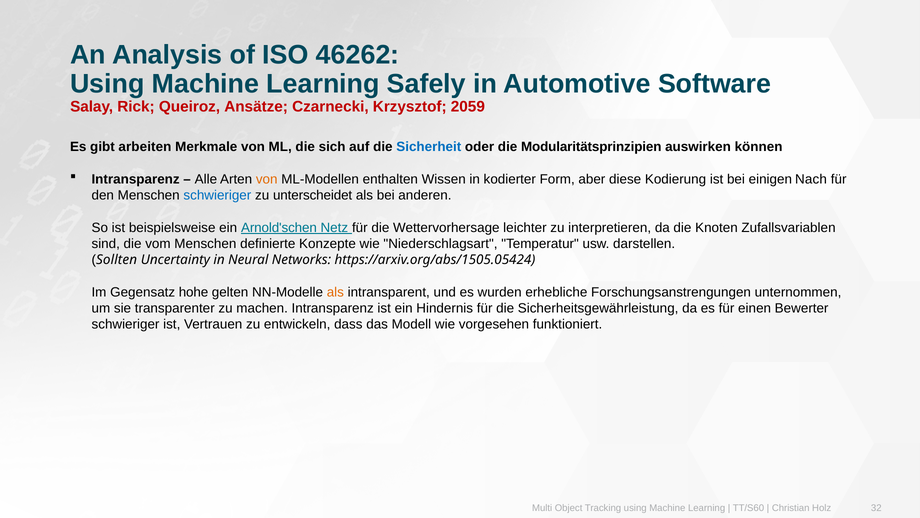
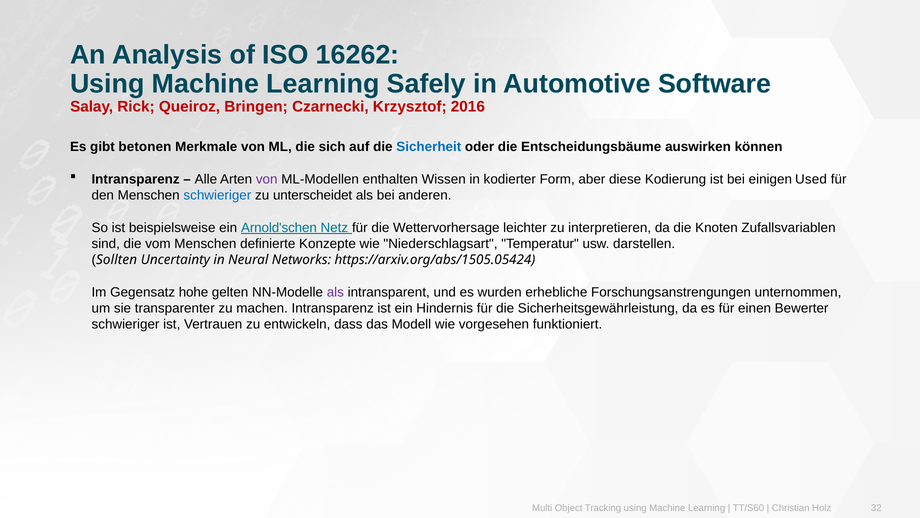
46262: 46262 -> 16262
Ansätze: Ansätze -> Bringen
2059: 2059 -> 2016
arbeiten: arbeiten -> betonen
Modularitätsprinzipien: Modularitätsprinzipien -> Entscheidungsbäume
von at (267, 179) colour: orange -> purple
Nach: Nach -> Used
als at (335, 292) colour: orange -> purple
